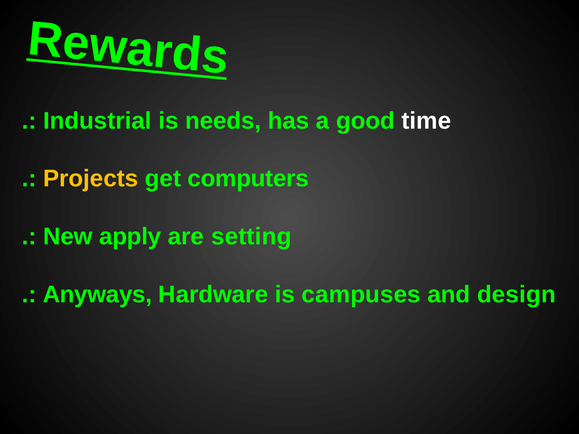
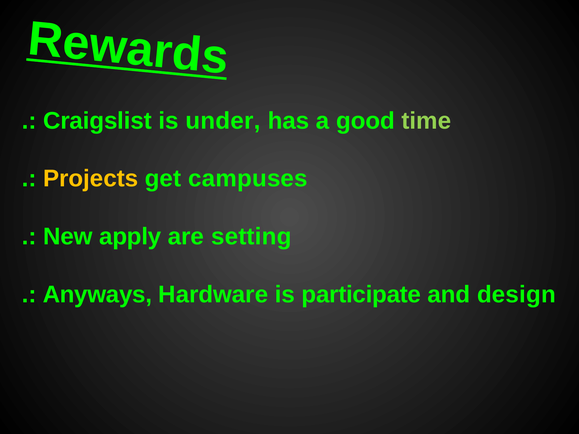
Industrial: Industrial -> Craigslist
needs: needs -> under
time colour: white -> light green
computers: computers -> campuses
campuses: campuses -> participate
